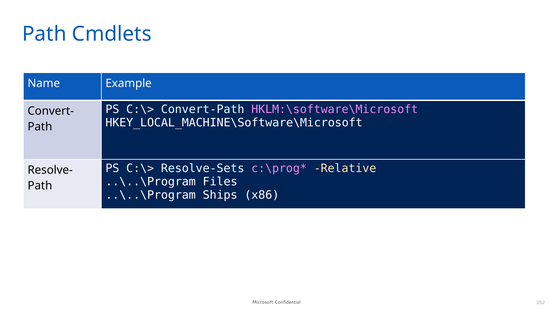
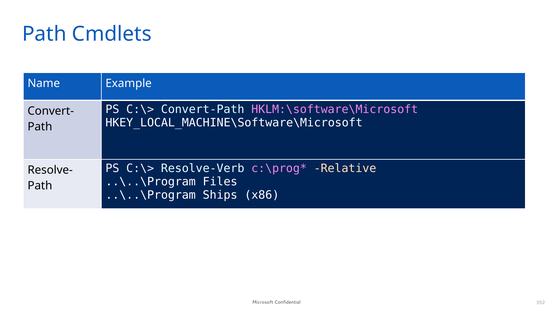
Resolve-Sets: Resolve-Sets -> Resolve-Verb
